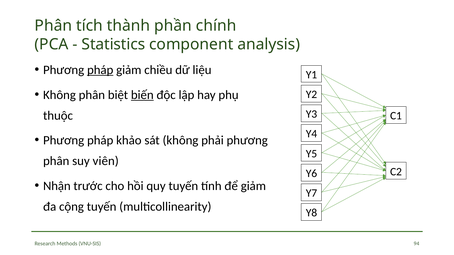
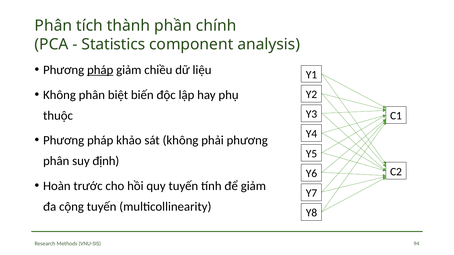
biến underline: present -> none
viên: viên -> định
Nhận: Nhận -> Hoàn
